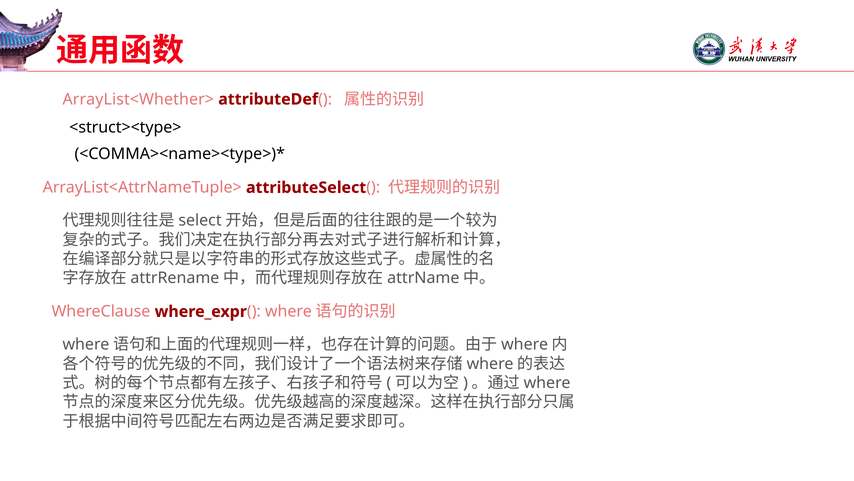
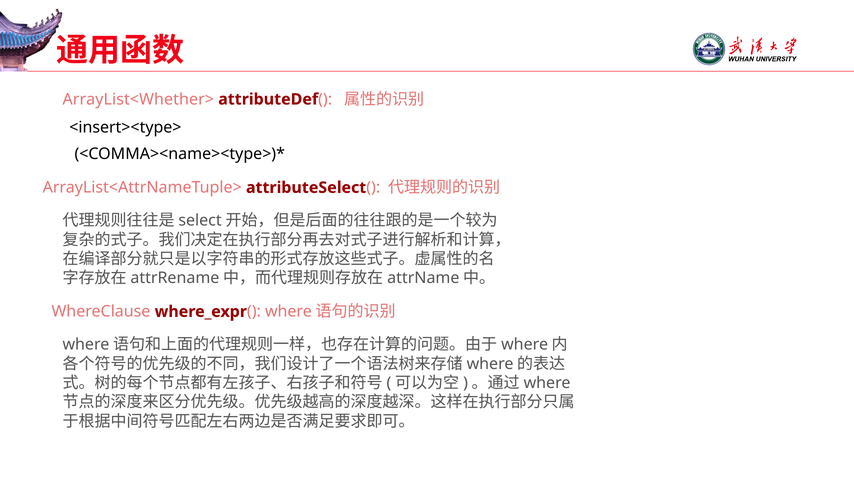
<struct><type>: <struct><type> -> <insert><type>
